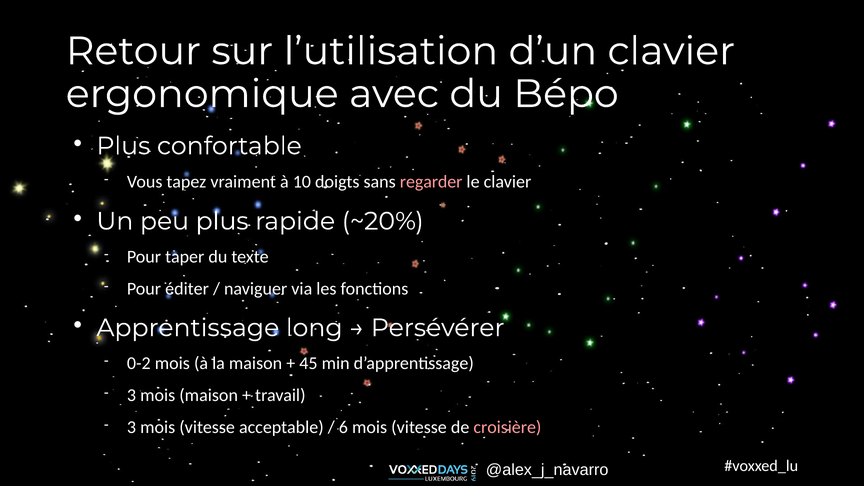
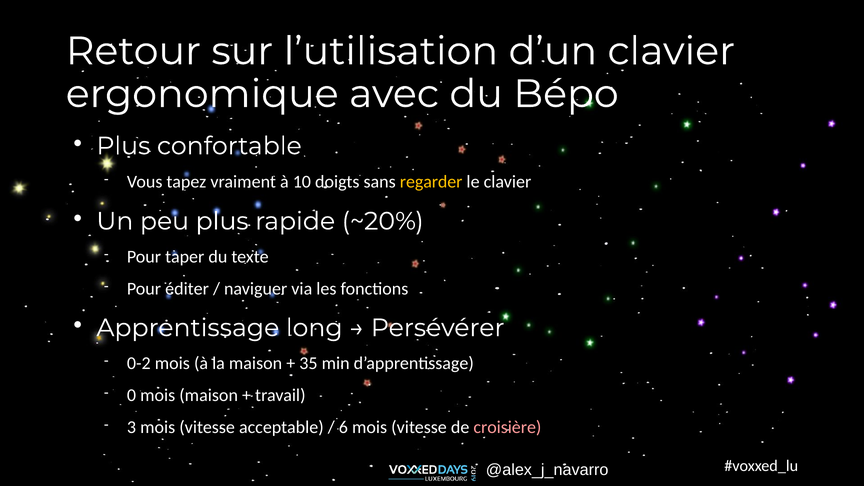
regarder colour: pink -> yellow
45: 45 -> 35
3 at (132, 395): 3 -> 0
